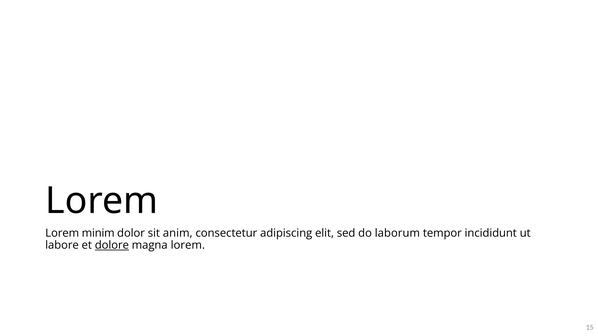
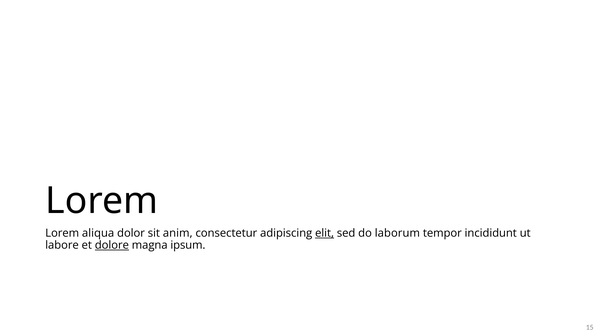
minim: minim -> aliqua
elit underline: none -> present
magna lorem: lorem -> ipsum
